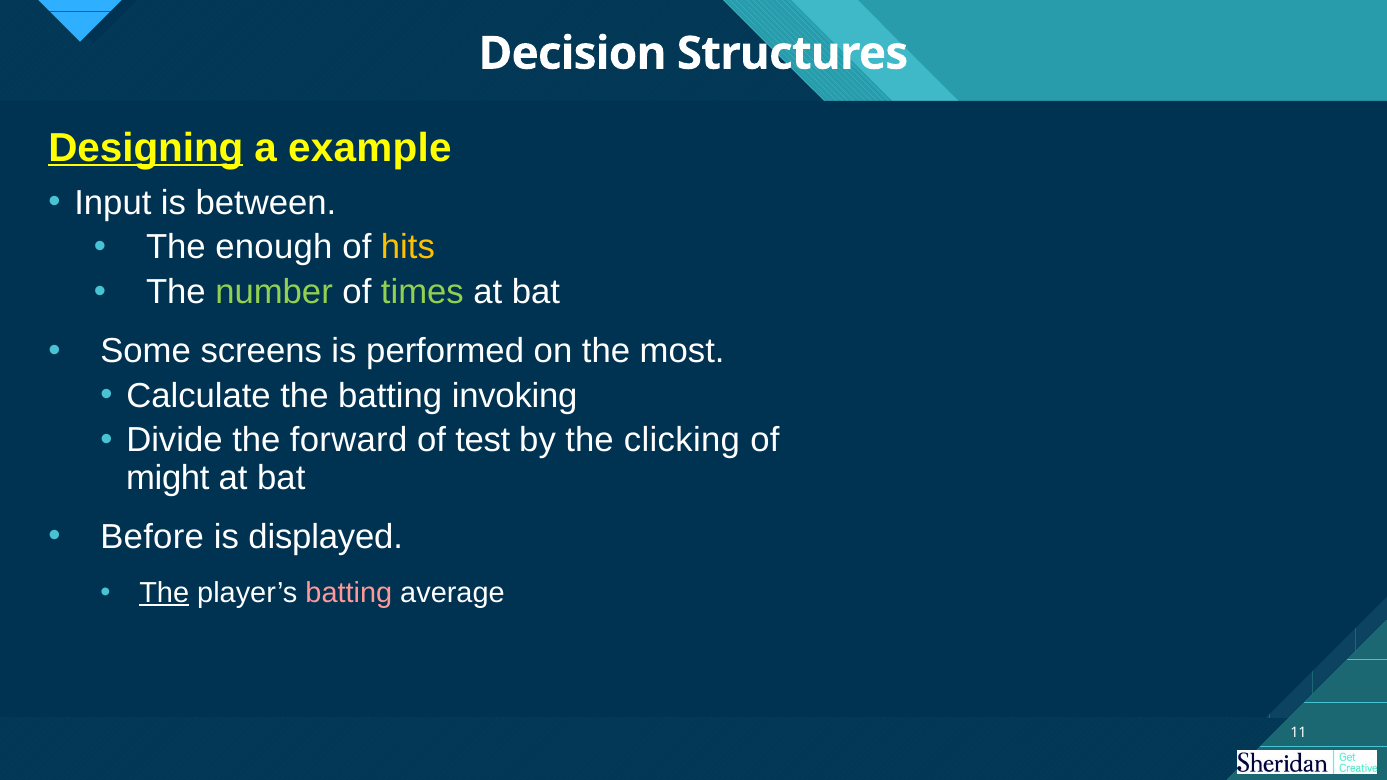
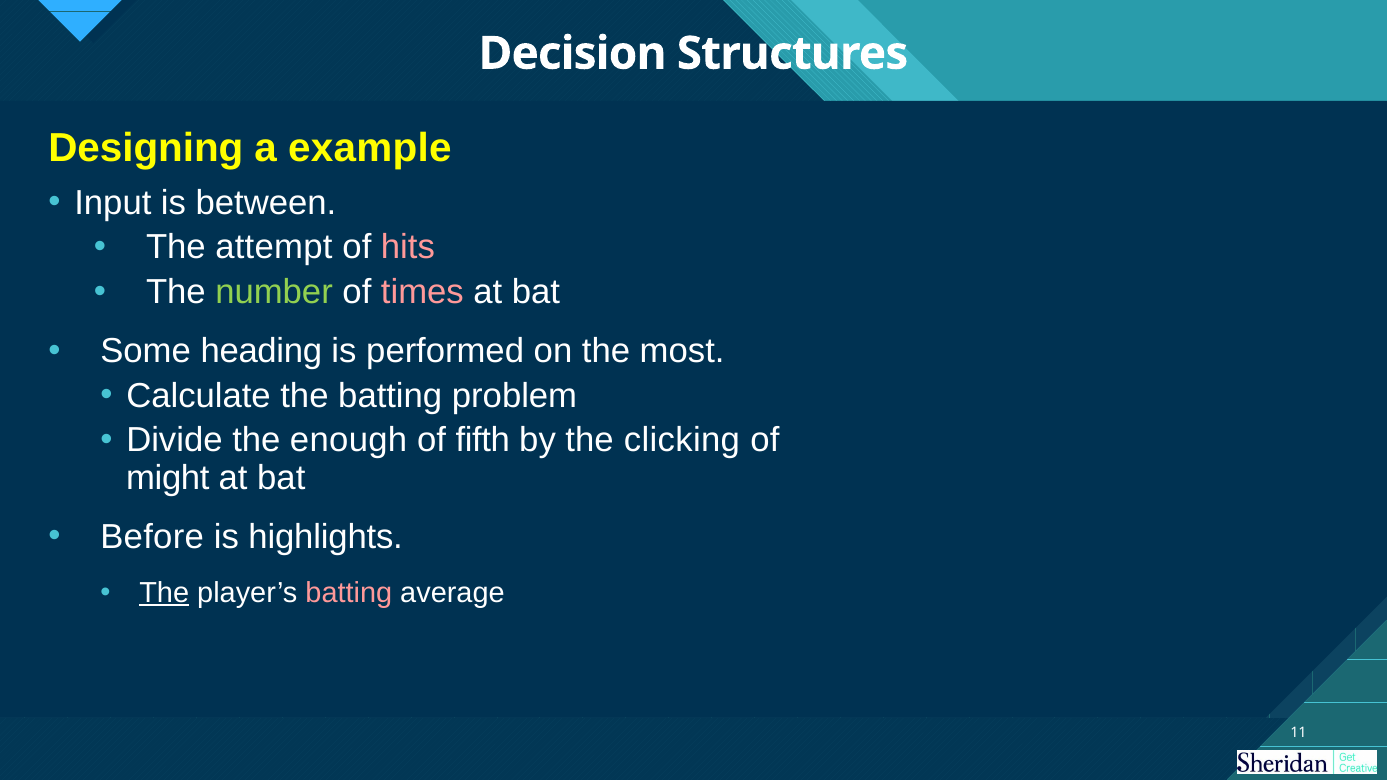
Designing underline: present -> none
enough: enough -> attempt
hits colour: yellow -> pink
times colour: light green -> pink
screens: screens -> heading
invoking: invoking -> problem
forward: forward -> enough
test: test -> fifth
displayed: displayed -> highlights
